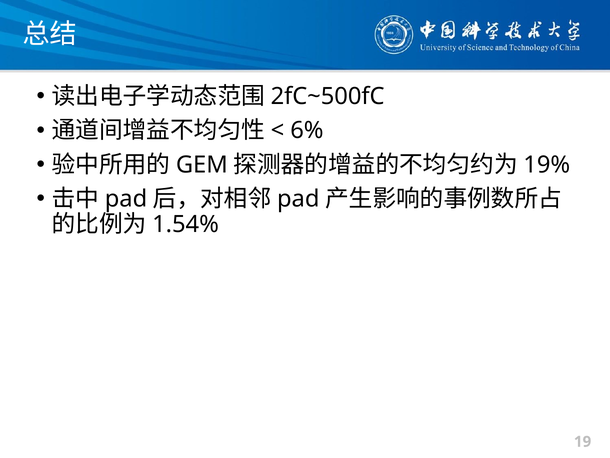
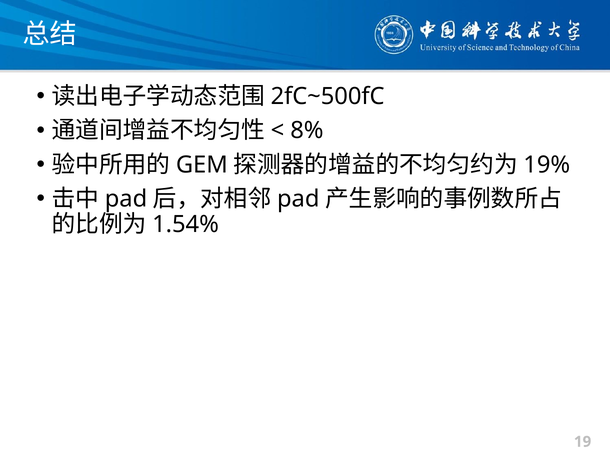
6%: 6% -> 8%
